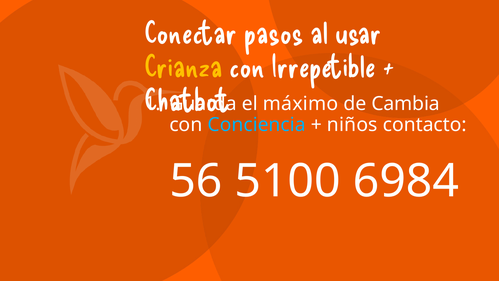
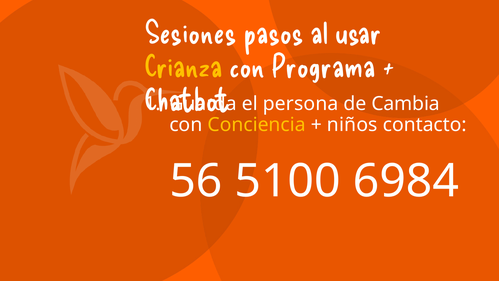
Conectar: Conectar -> Sesiones
Irrepetible: Irrepetible -> Programa
máximo: máximo -> persona
Conciencia colour: light blue -> yellow
